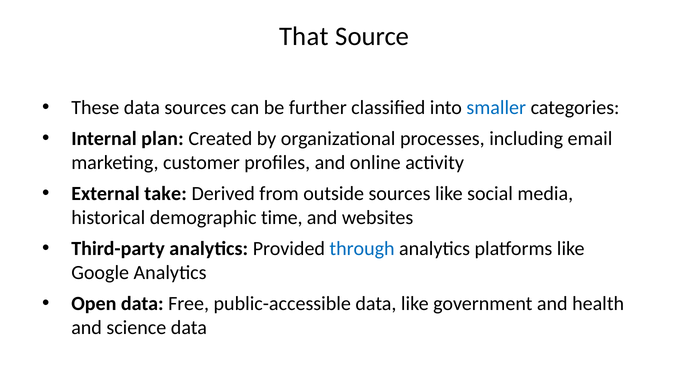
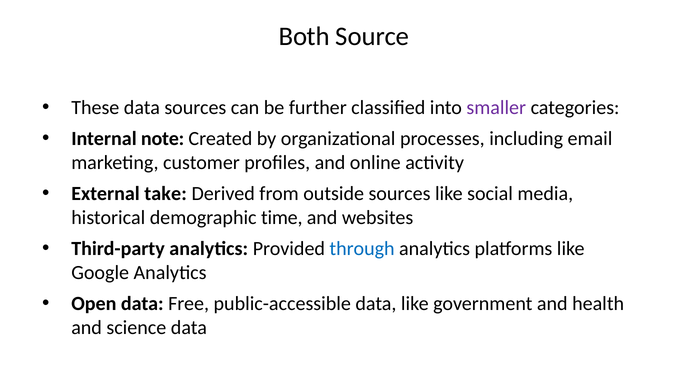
That: That -> Both
smaller colour: blue -> purple
plan: plan -> note
